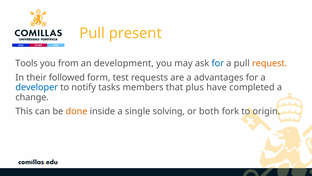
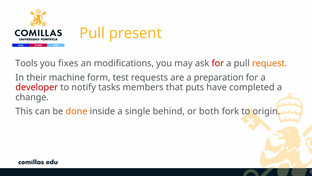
from: from -> fixes
development: development -> modifications
for at (218, 63) colour: blue -> red
followed: followed -> machine
advantages: advantages -> preparation
developer colour: blue -> red
plus: plus -> puts
solving: solving -> behind
